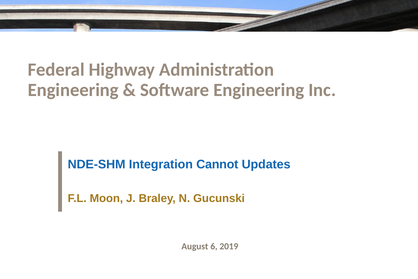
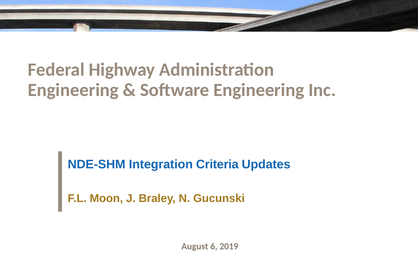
Cannot: Cannot -> Criteria
